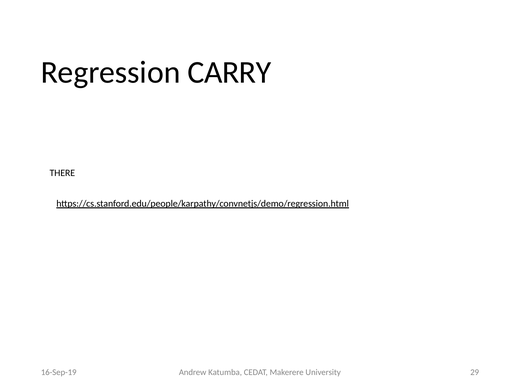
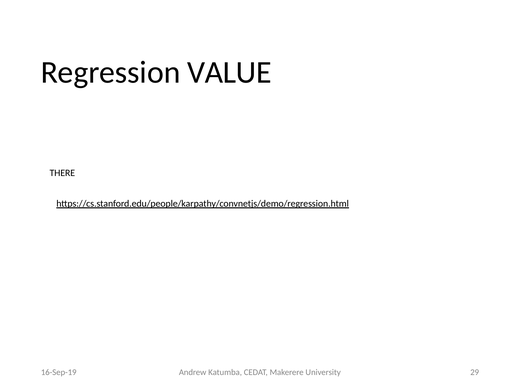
CARRY: CARRY -> VALUE
